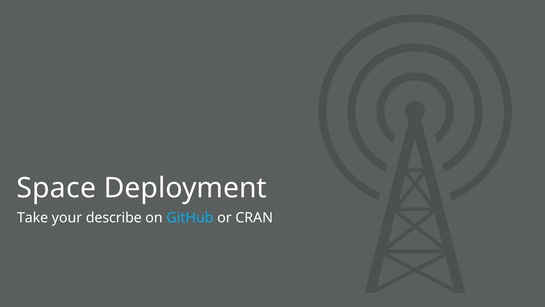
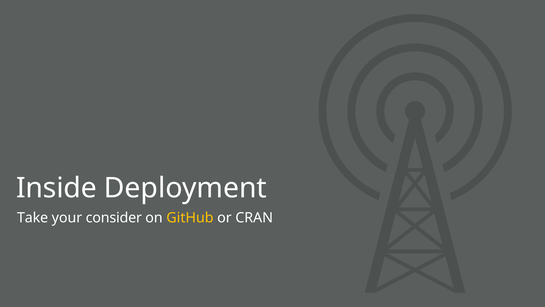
Space: Space -> Inside
describe: describe -> consider
GitHub colour: light blue -> yellow
